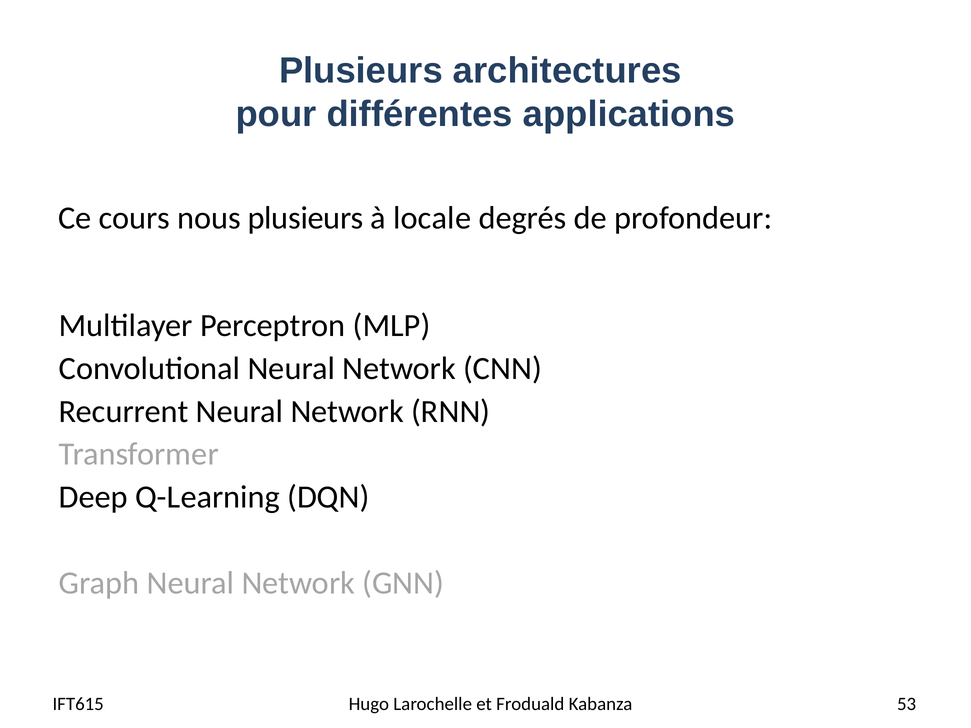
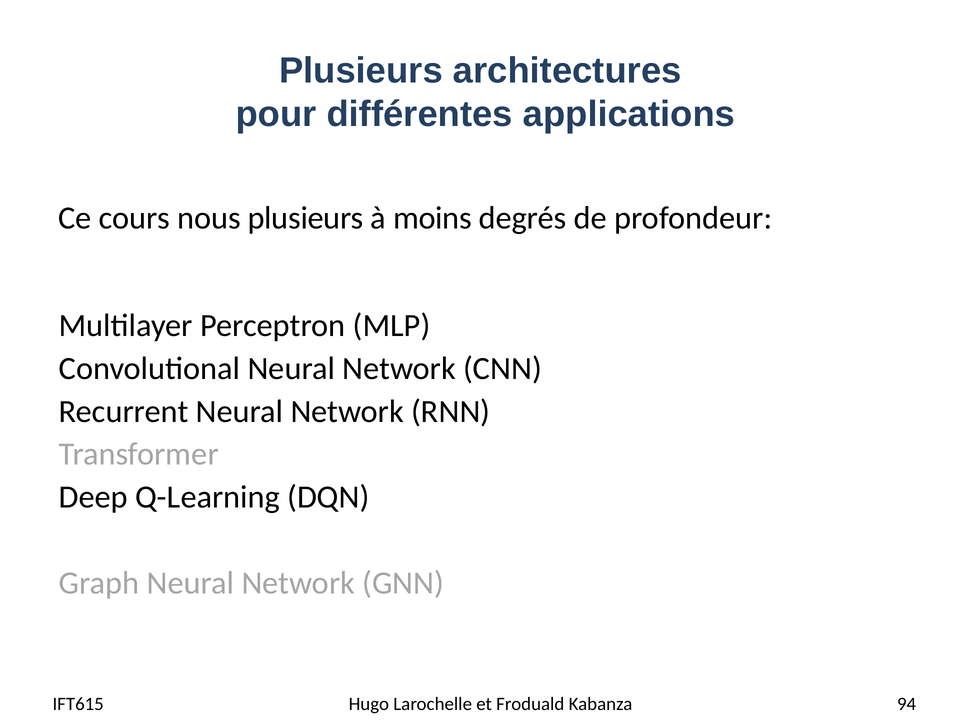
locale: locale -> moins
53: 53 -> 94
